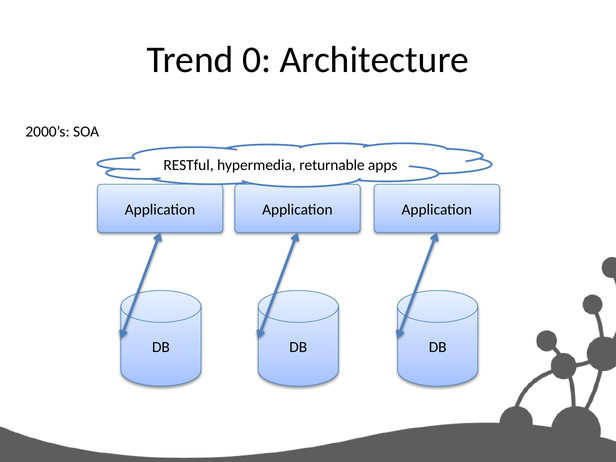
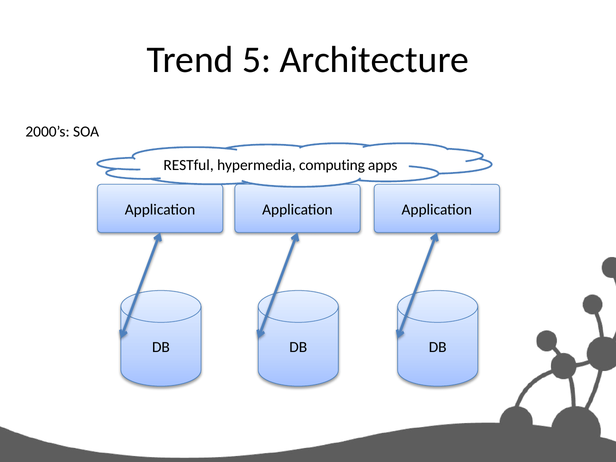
0: 0 -> 5
returnable: returnable -> computing
